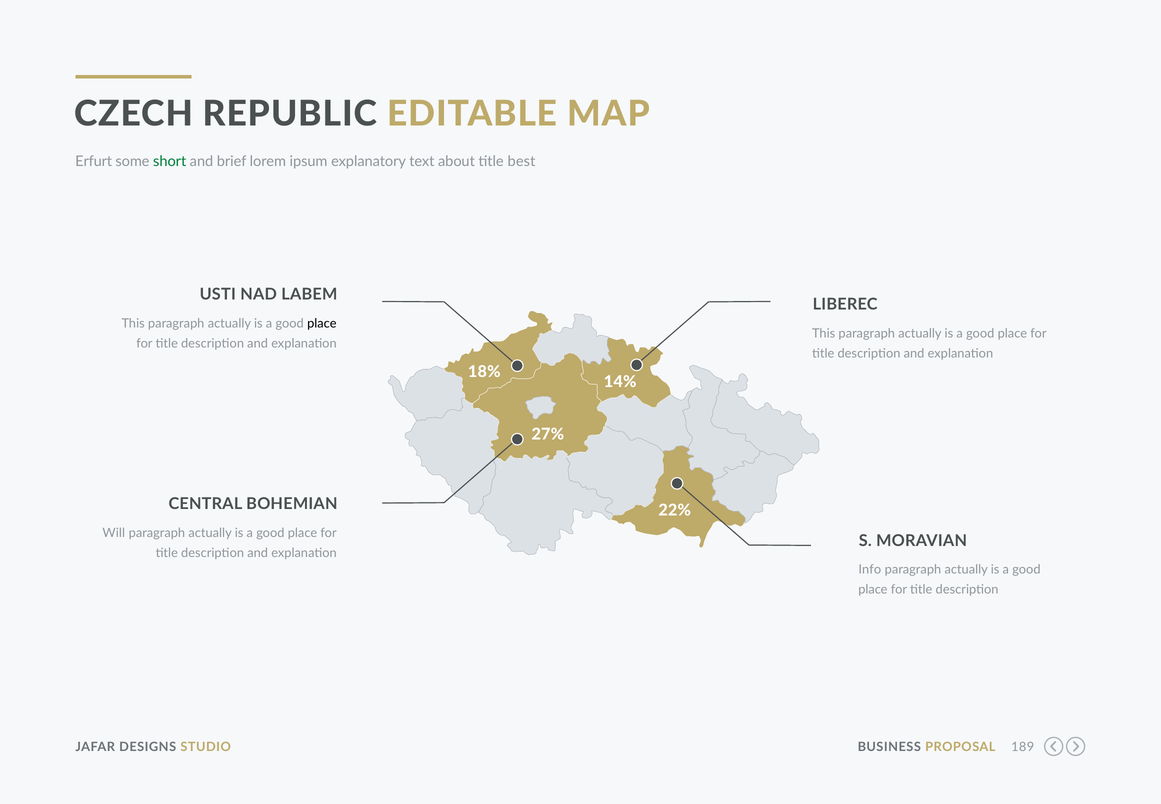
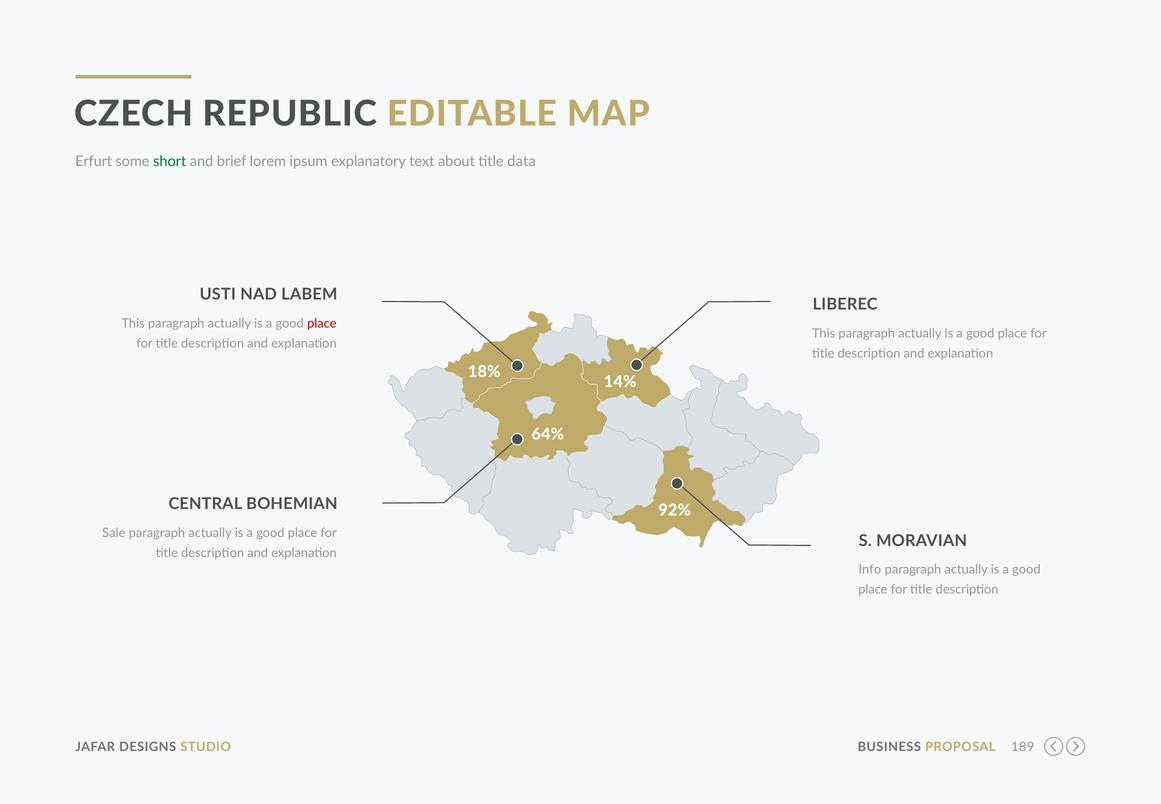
best: best -> data
place at (322, 323) colour: black -> red
27%: 27% -> 64%
22%: 22% -> 92%
Will: Will -> Sale
